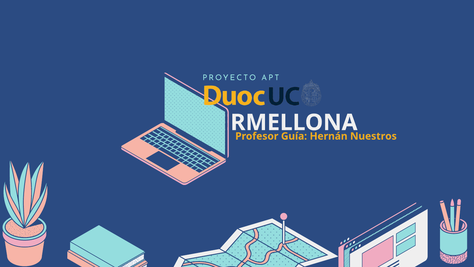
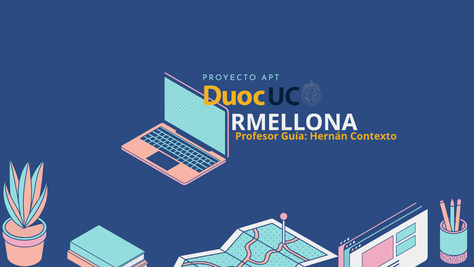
Nuestros: Nuestros -> Contexto
